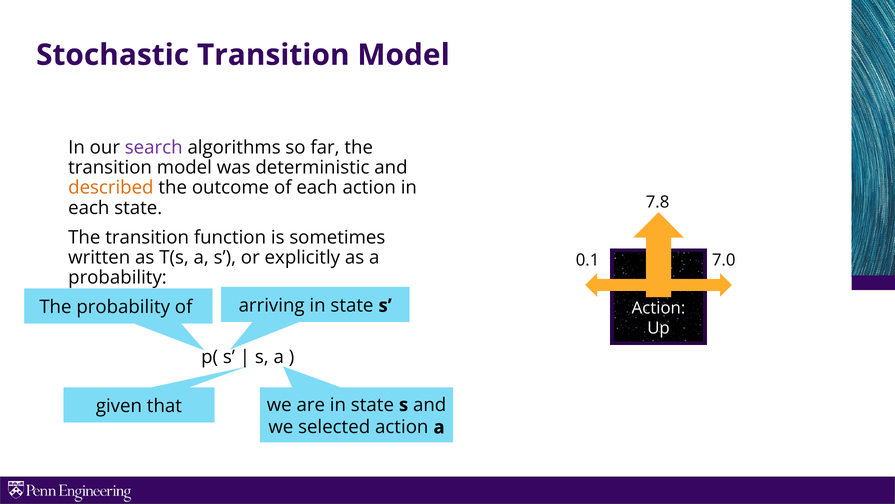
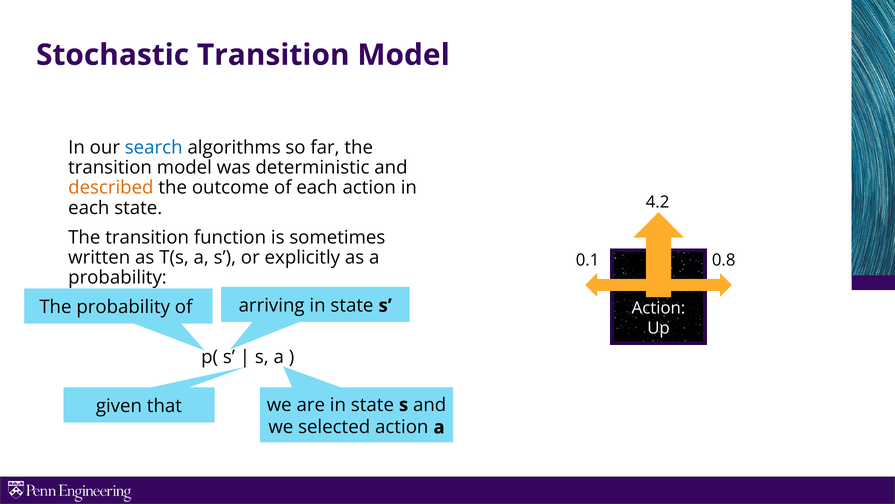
search colour: purple -> blue
7.8: 7.8 -> 4.2
7.0: 7.0 -> 0.8
